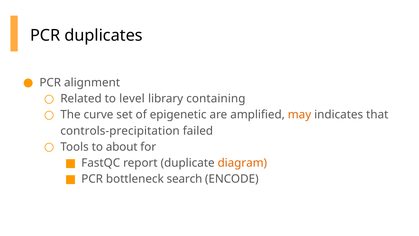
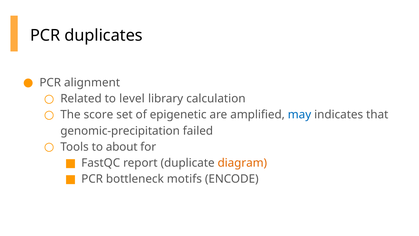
containing: containing -> calculation
curve: curve -> score
may colour: orange -> blue
controls-precipitation: controls-precipitation -> genomic-precipitation
search: search -> motifs
